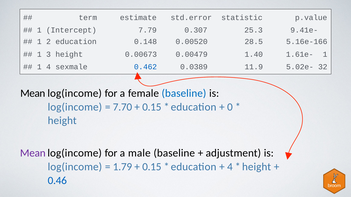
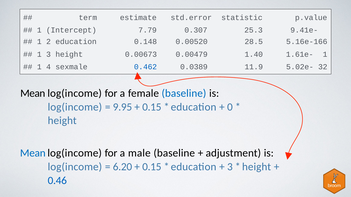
7.70: 7.70 -> 9.95
Mean at (33, 153) colour: purple -> blue
1.79: 1.79 -> 6.20
4 at (230, 167): 4 -> 3
